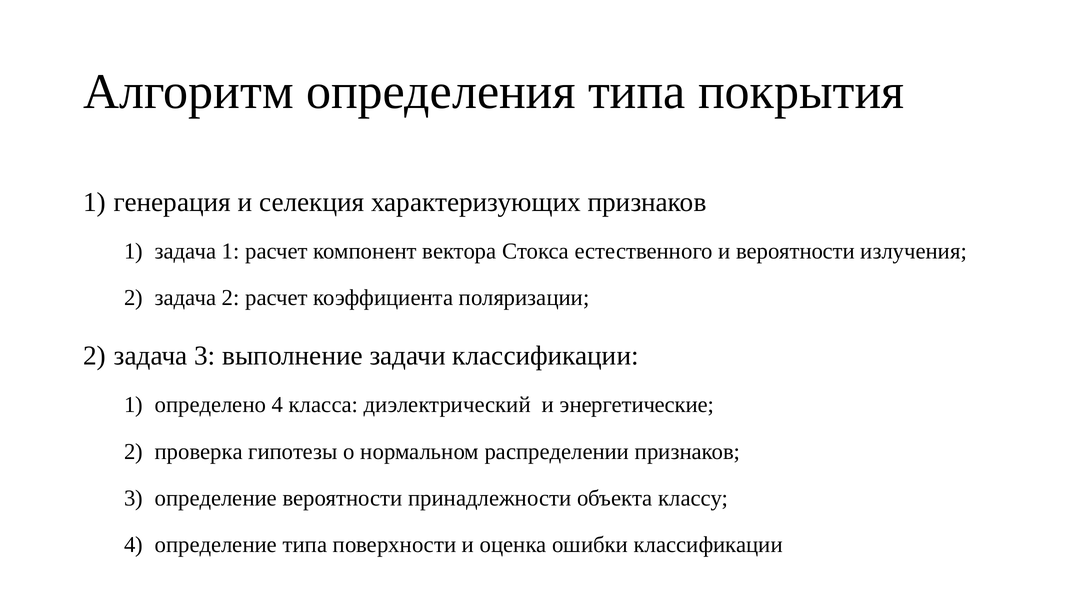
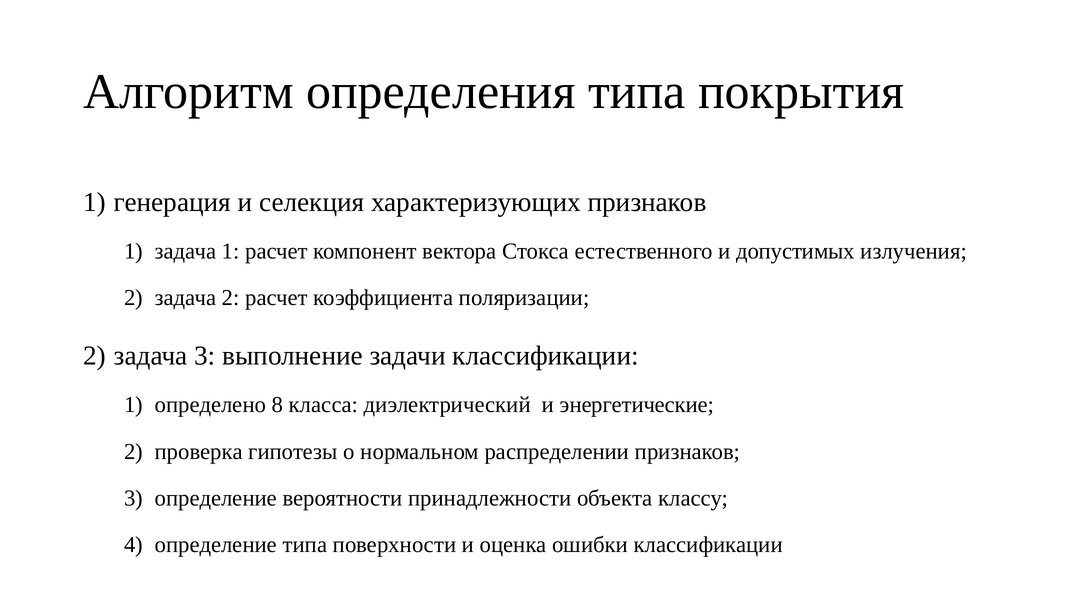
и вероятности: вероятности -> допустимых
определено 4: 4 -> 8
